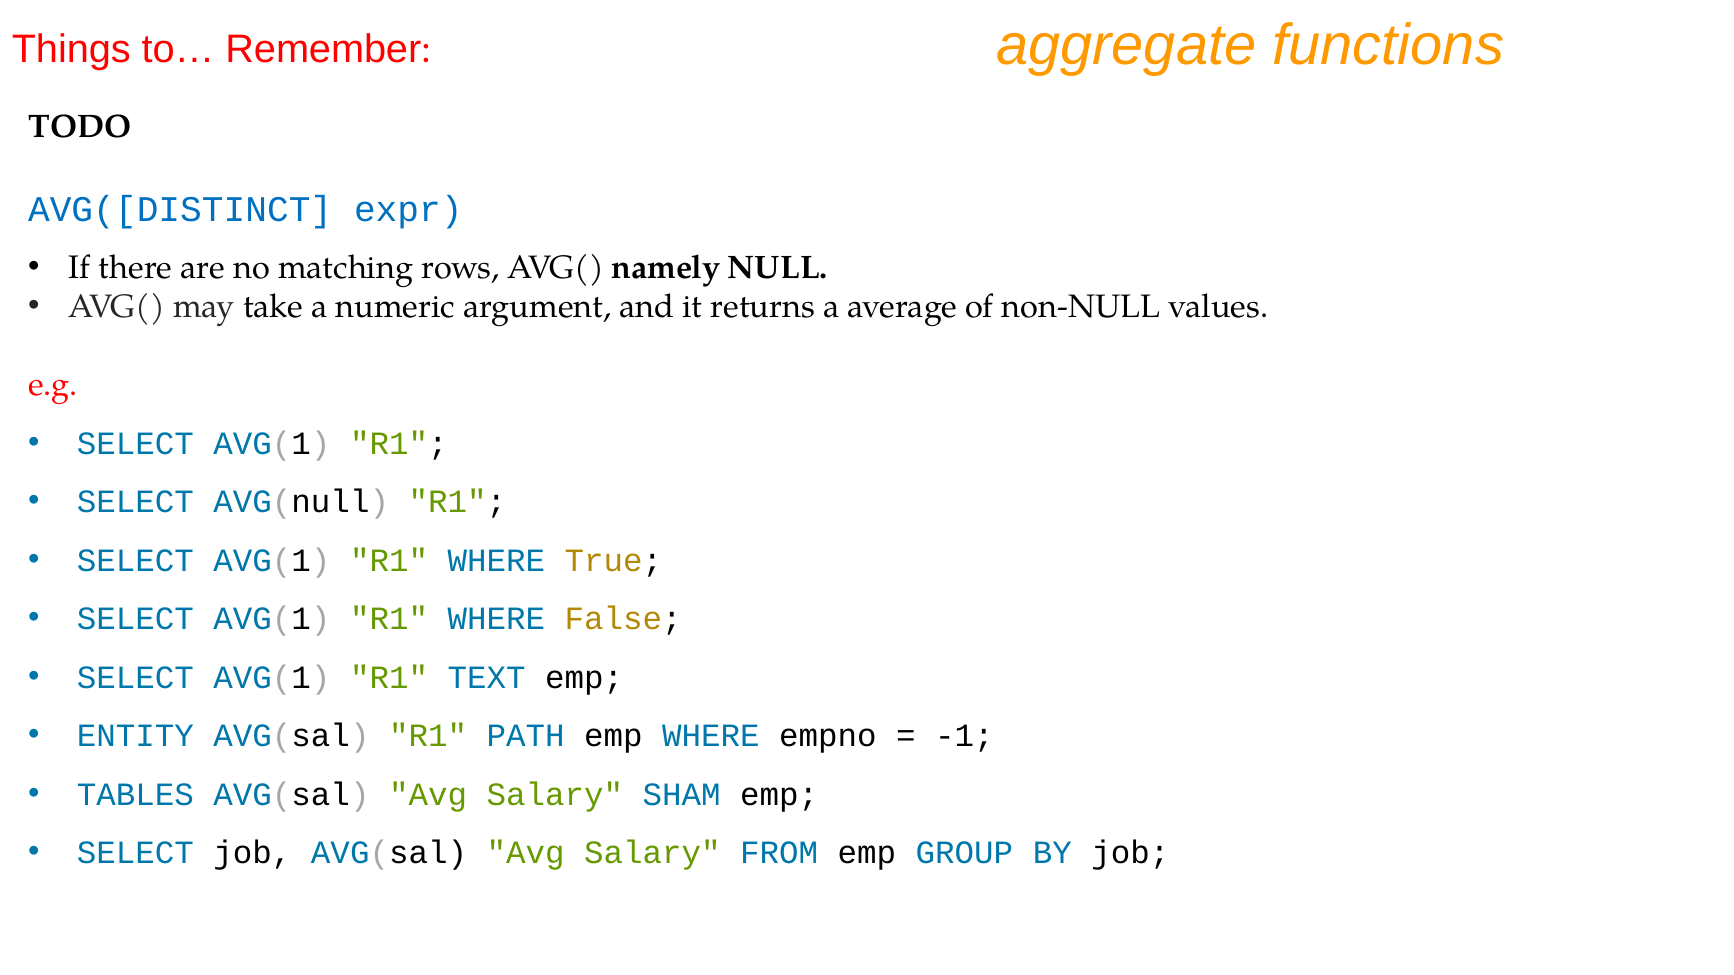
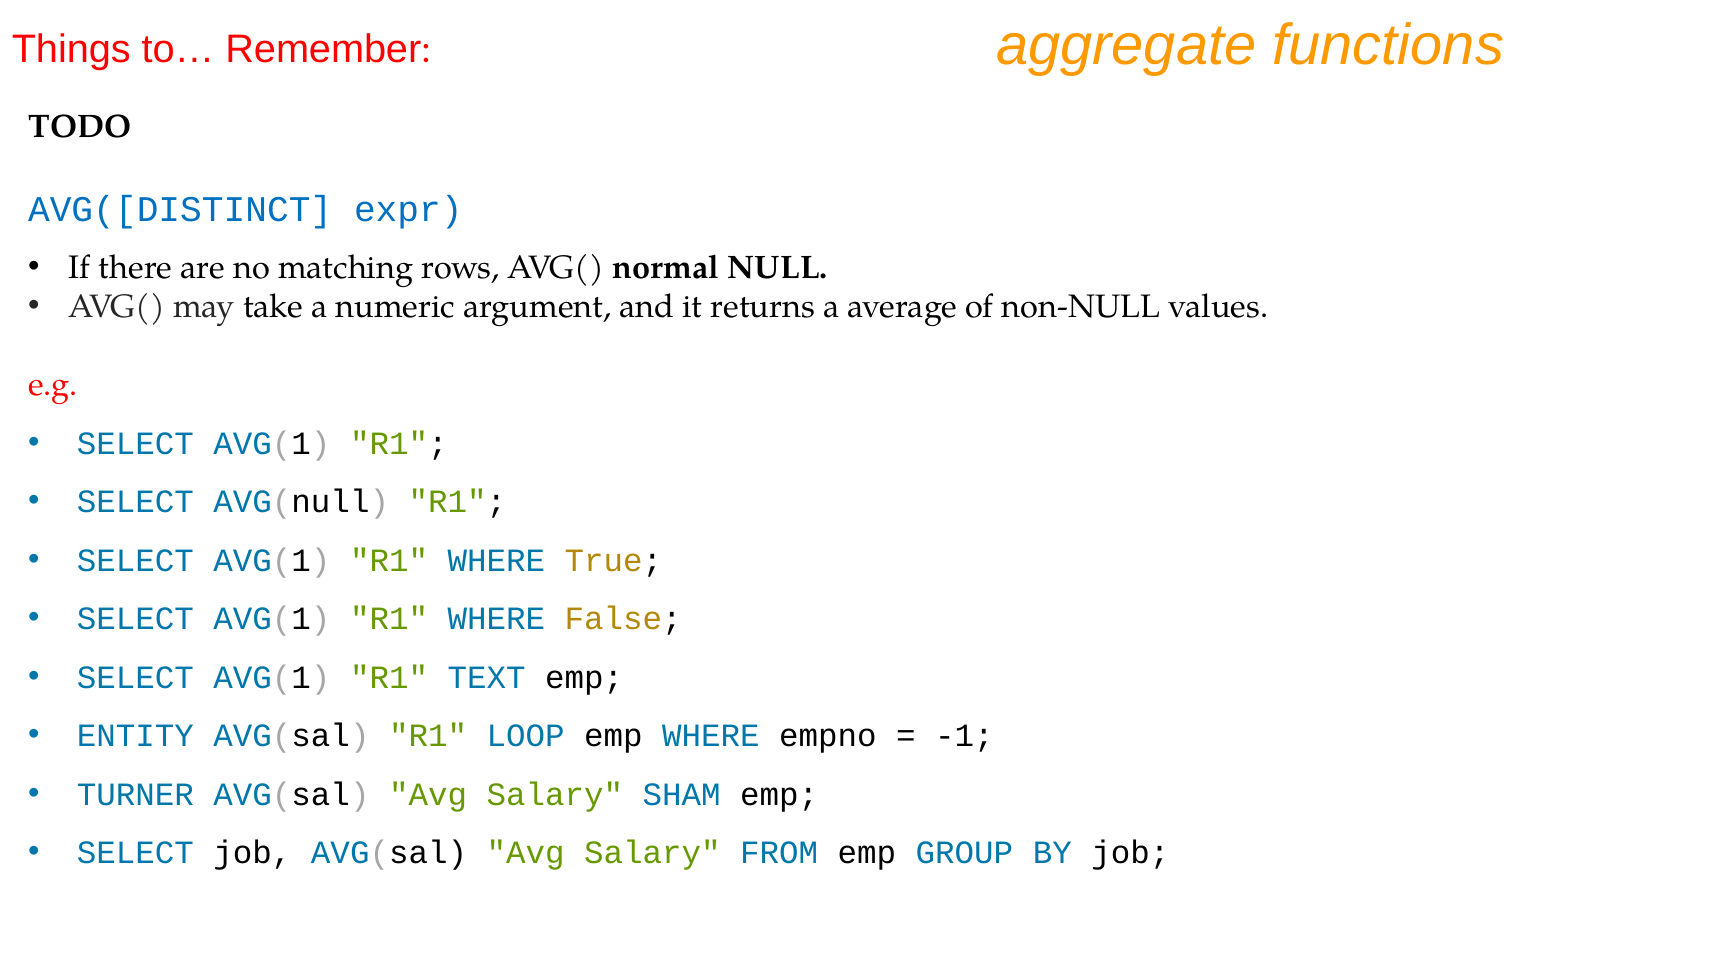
namely: namely -> normal
PATH: PATH -> LOOP
TABLES: TABLES -> TURNER
